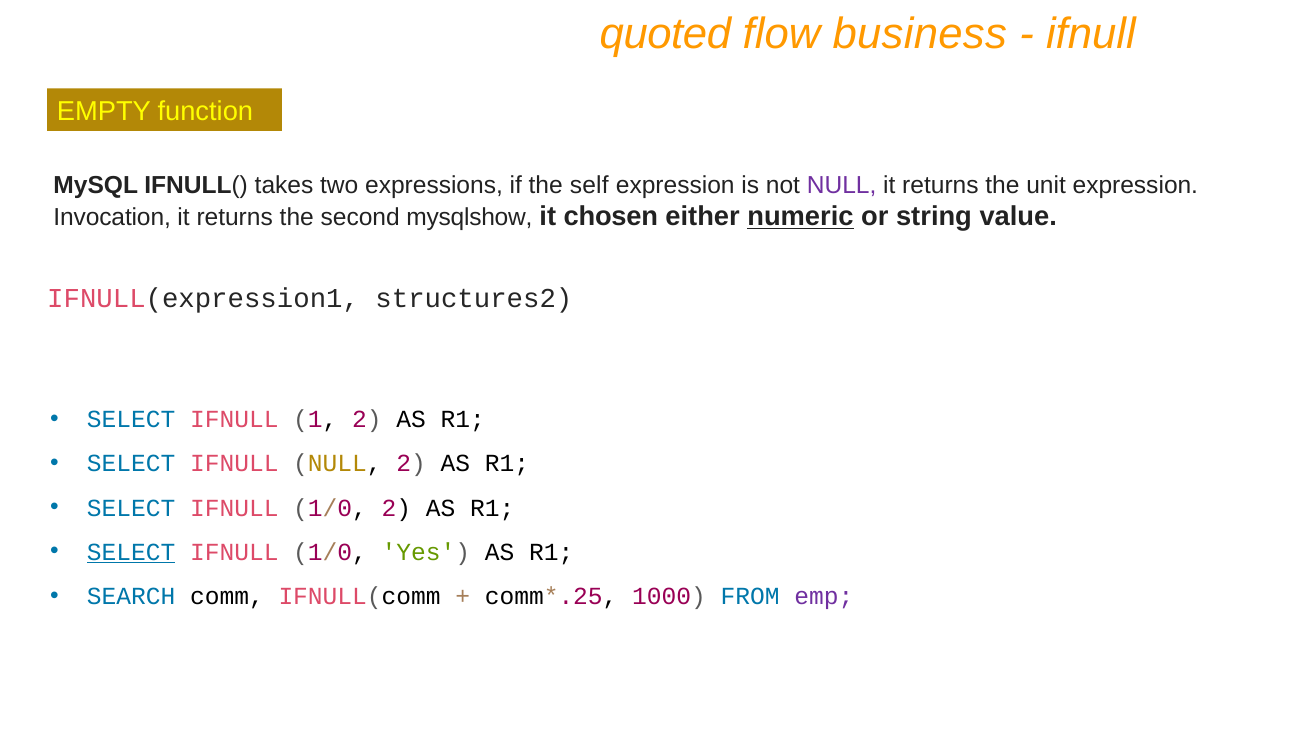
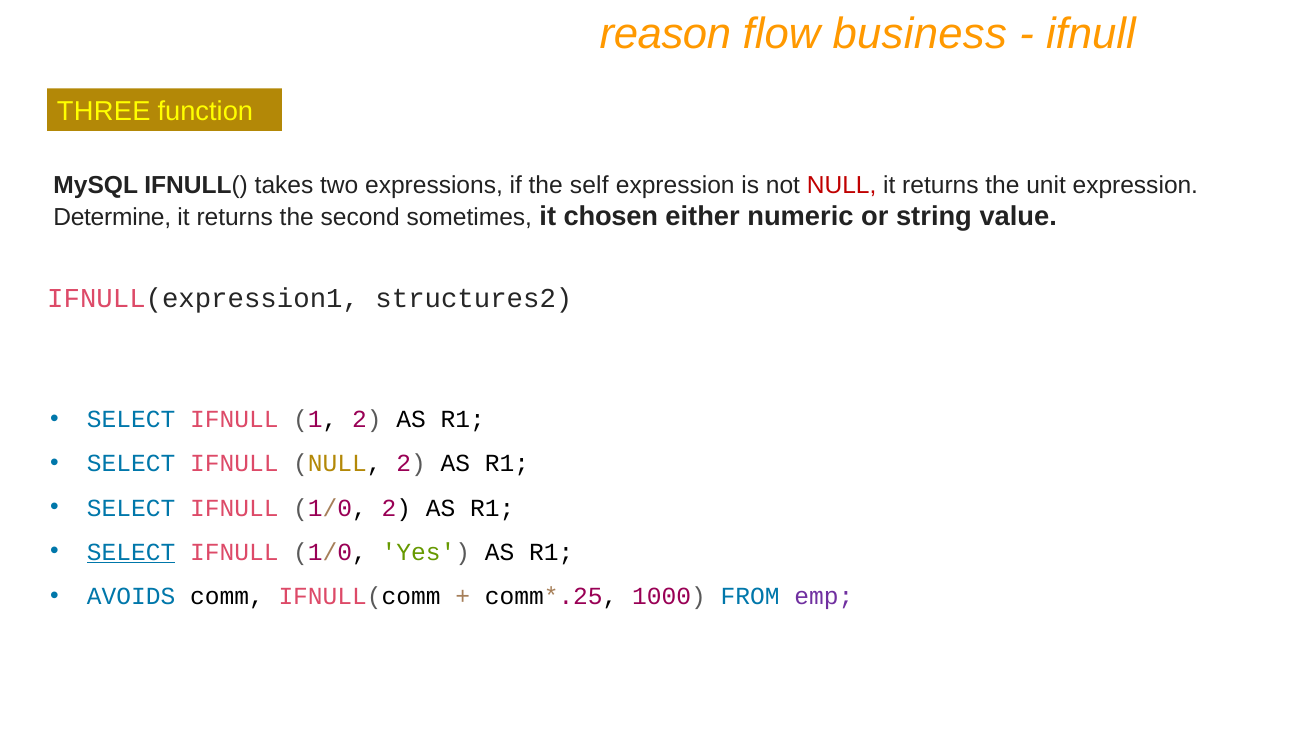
quoted: quoted -> reason
EMPTY: EMPTY -> THREE
NULL at (842, 185) colour: purple -> red
Invocation: Invocation -> Determine
mysqlshow: mysqlshow -> sometimes
numeric underline: present -> none
SEARCH: SEARCH -> AVOIDS
